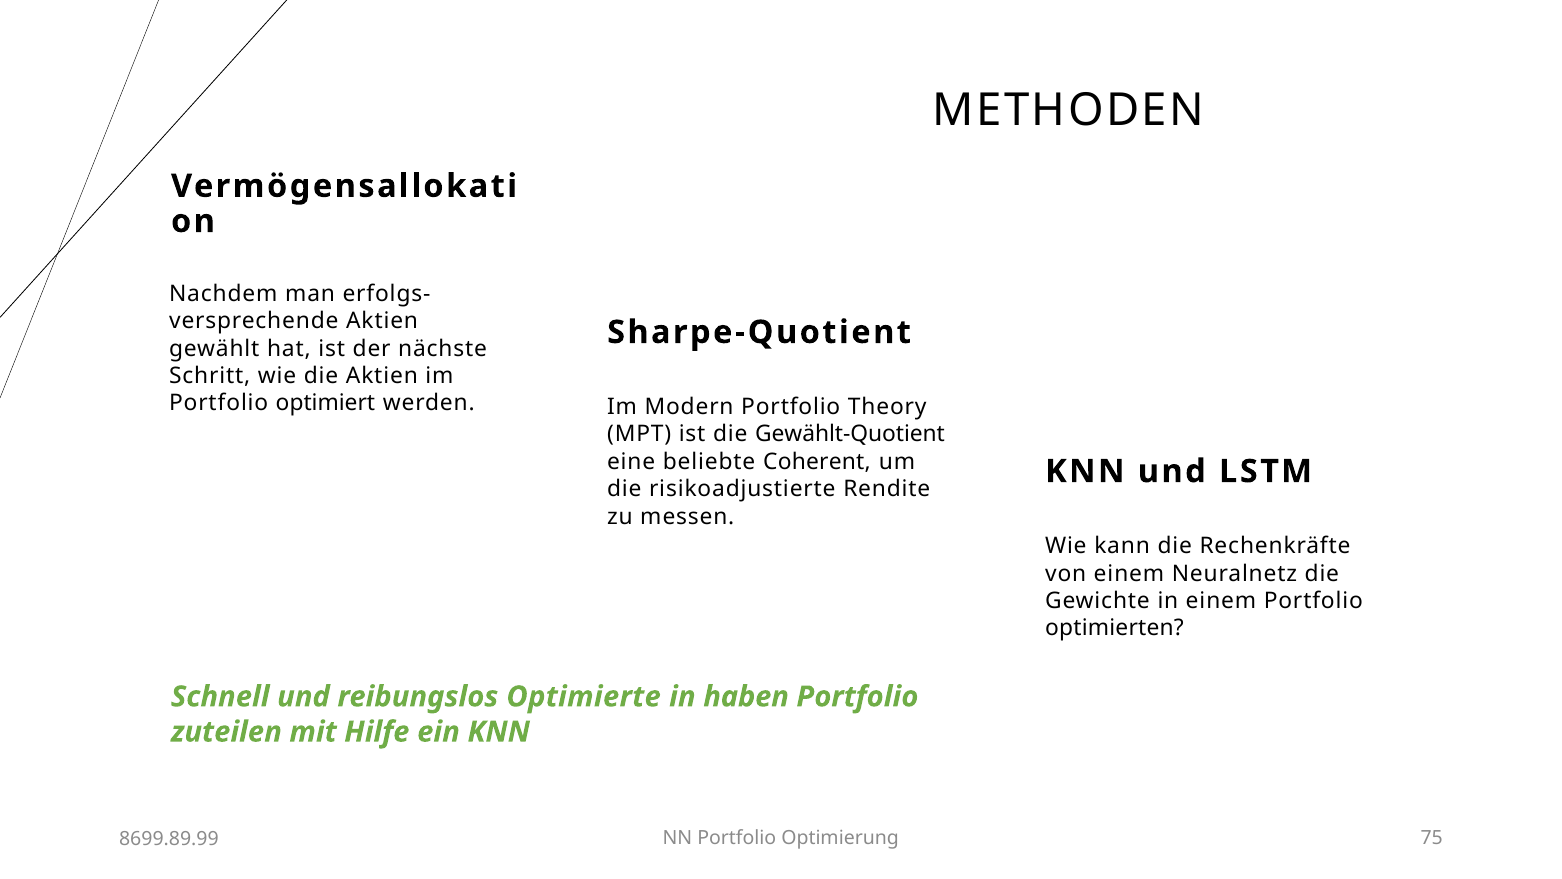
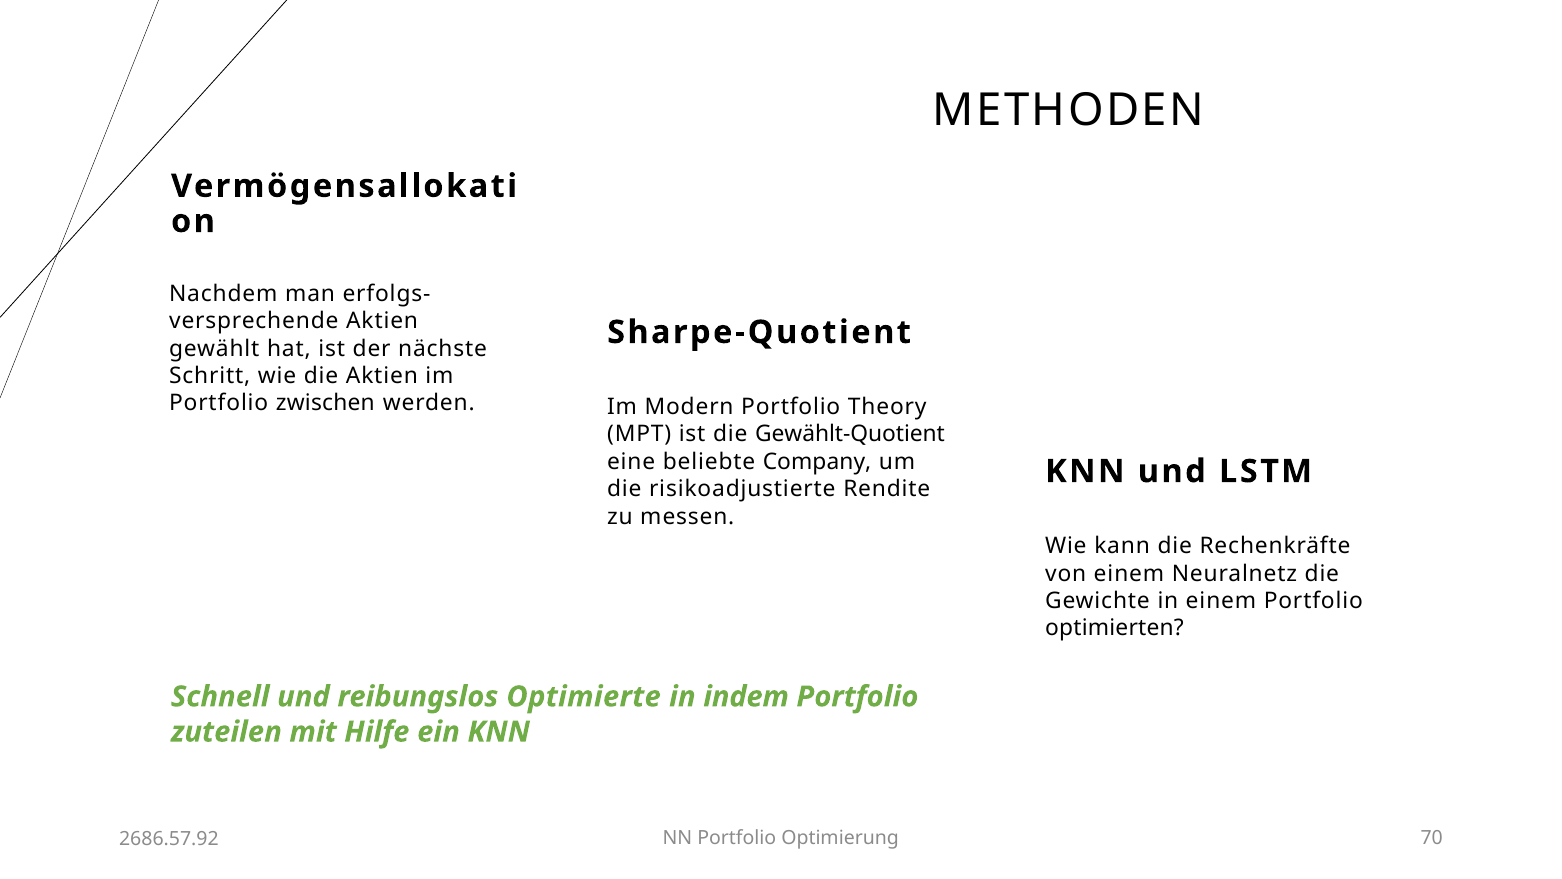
optimiert: optimiert -> zwischen
Coherent: Coherent -> Company
haben: haben -> indem
75: 75 -> 70
8699.89.99: 8699.89.99 -> 2686.57.92
